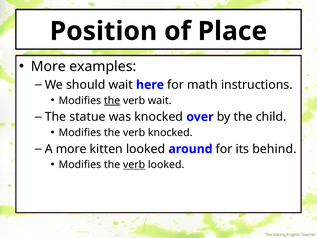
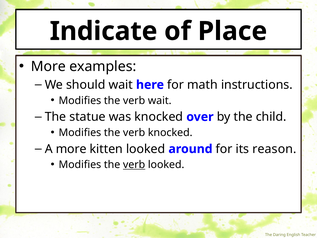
Position: Position -> Indicate
the at (112, 100) underline: present -> none
behind: behind -> reason
